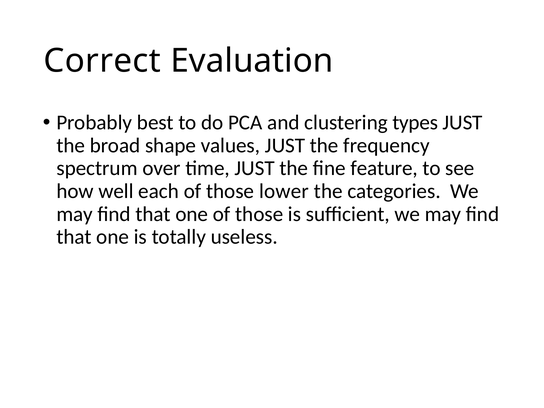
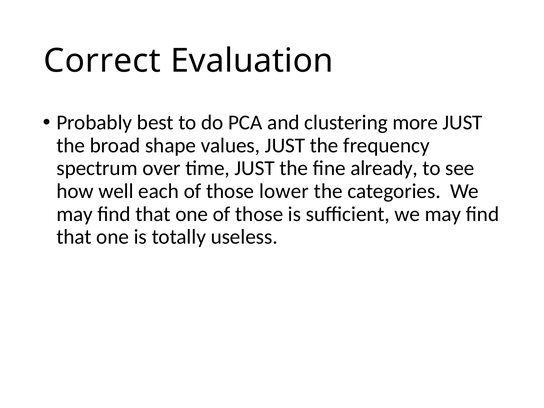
types: types -> more
feature: feature -> already
